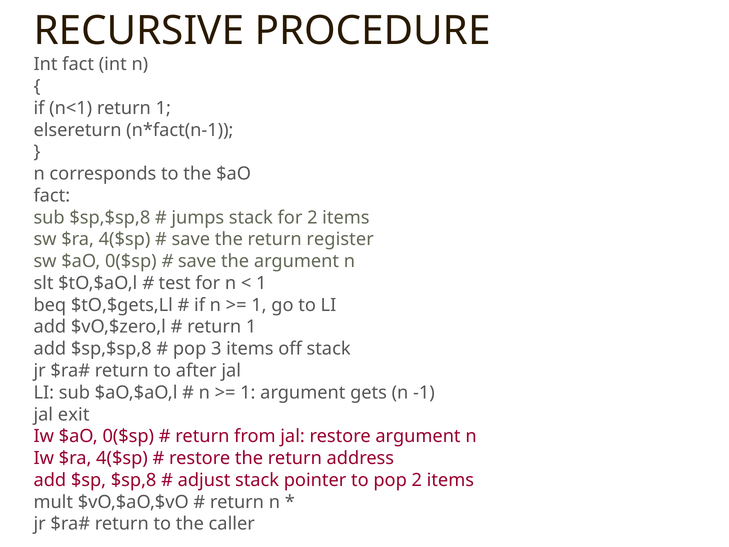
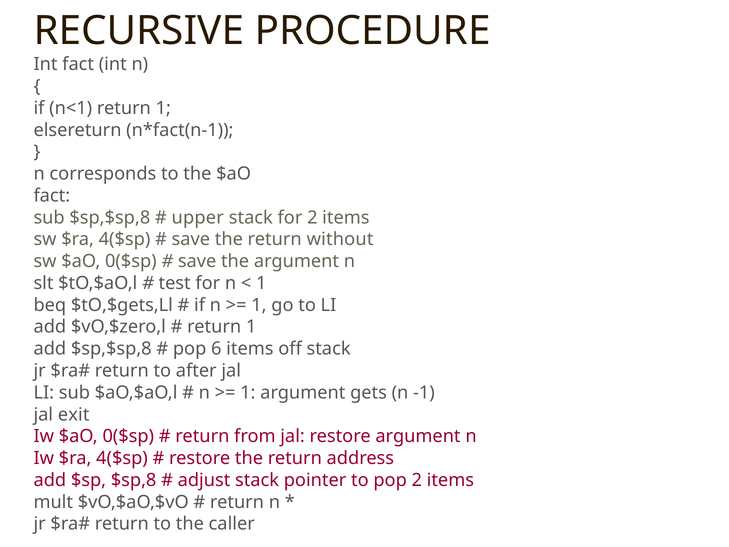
jumps: jumps -> upper
register: register -> without
3: 3 -> 6
